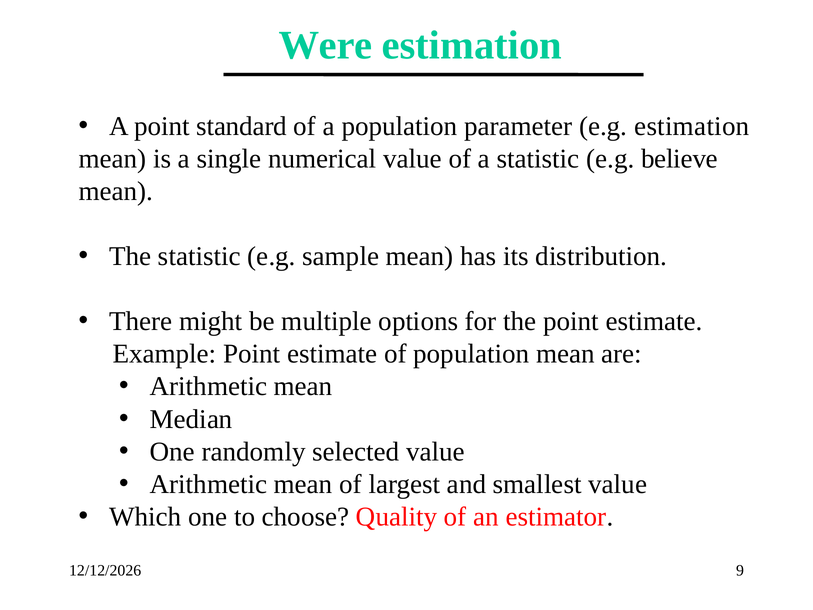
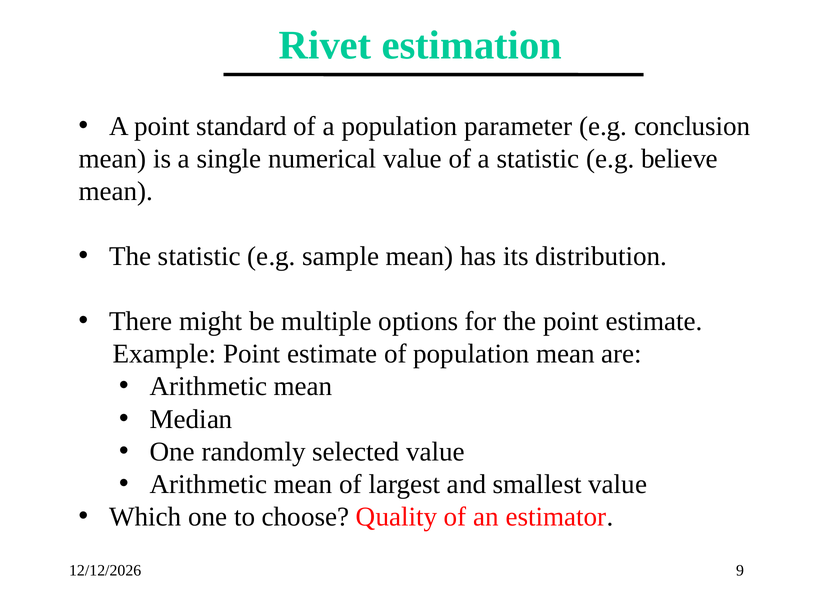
Were: Were -> Rivet
e.g estimation: estimation -> conclusion
